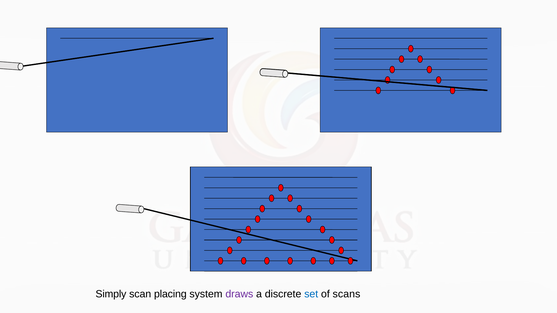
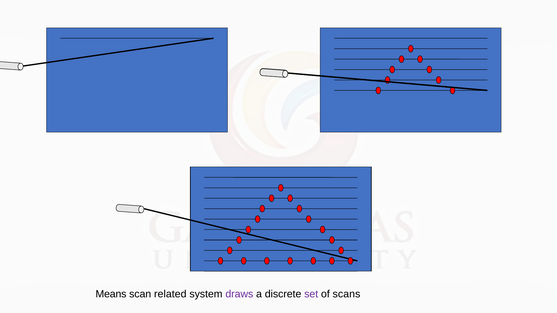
Simply: Simply -> Means
placing: placing -> related
set colour: blue -> purple
